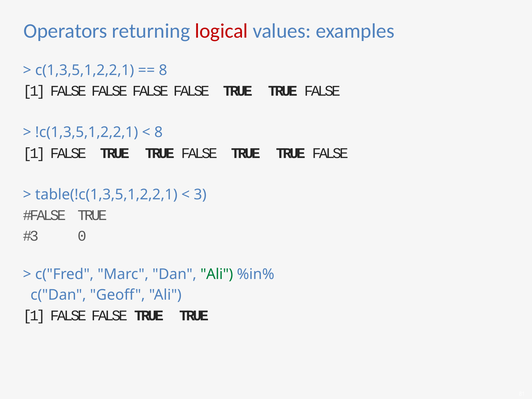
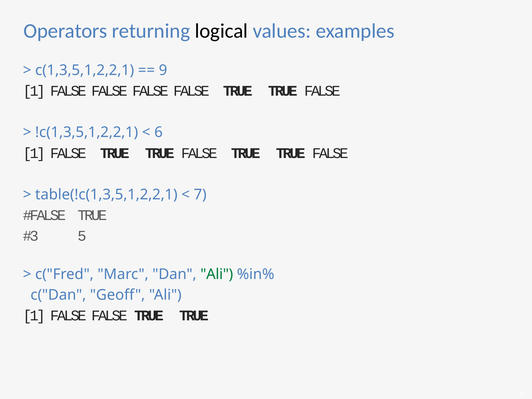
logical colour: red -> black
8 at (163, 70): 8 -> 9
8 at (159, 132): 8 -> 6
3: 3 -> 7
0: 0 -> 5
